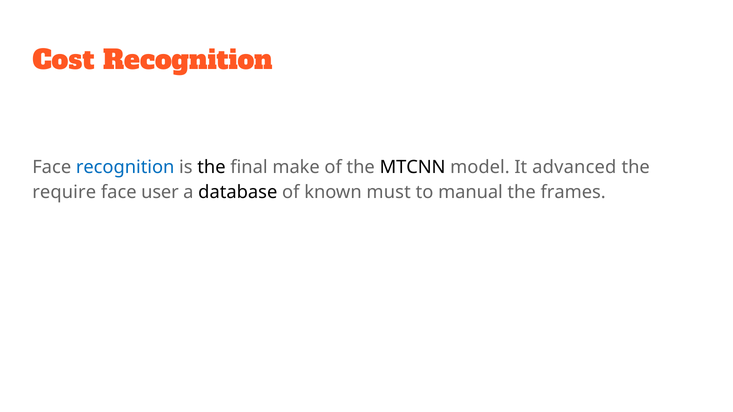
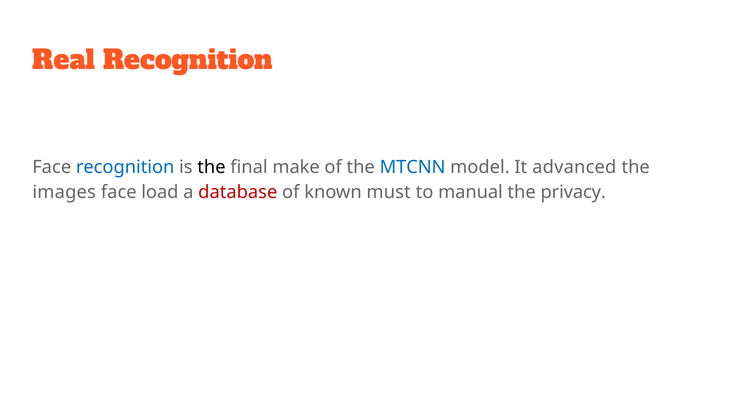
Cost: Cost -> Real
MTCNN colour: black -> blue
require: require -> images
user: user -> load
database colour: black -> red
frames: frames -> privacy
